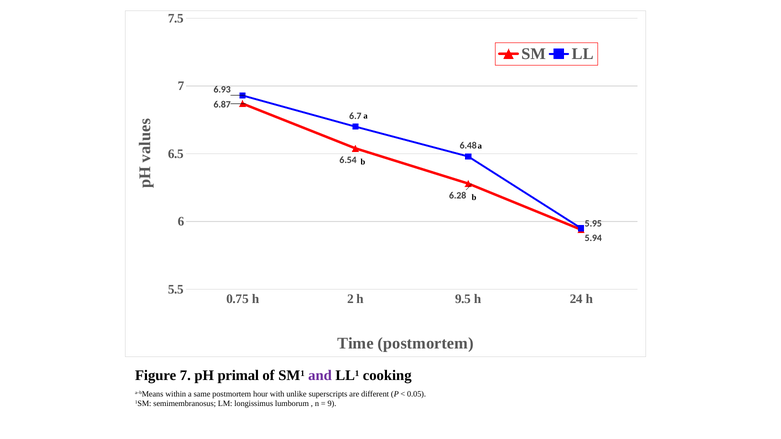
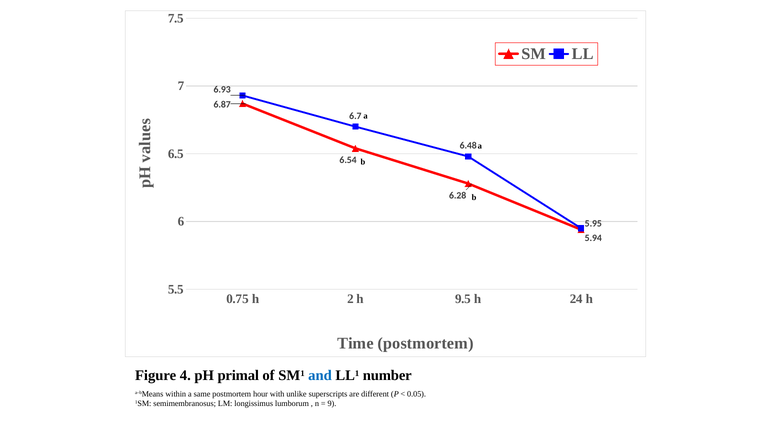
Figure 7: 7 -> 4
and colour: purple -> blue
cooking: cooking -> number
